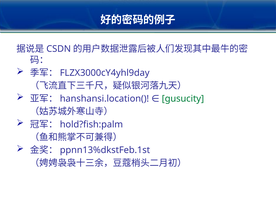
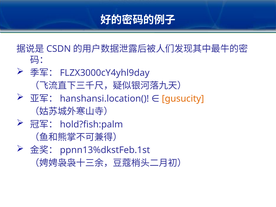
gusucity colour: green -> orange
